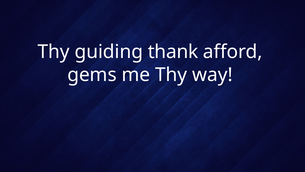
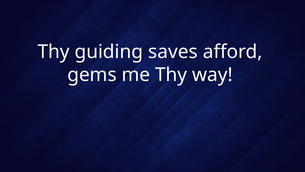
thank: thank -> saves
